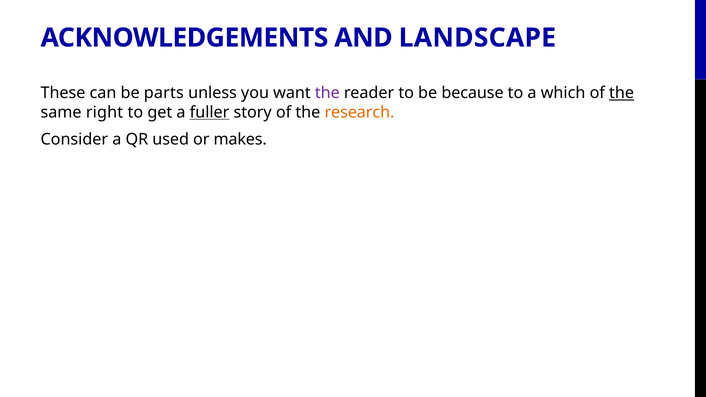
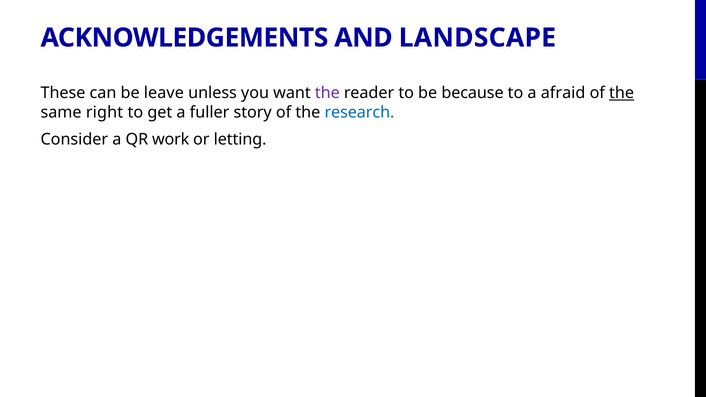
parts: parts -> leave
which: which -> afraid
fuller underline: present -> none
research colour: orange -> blue
used: used -> work
makes: makes -> letting
